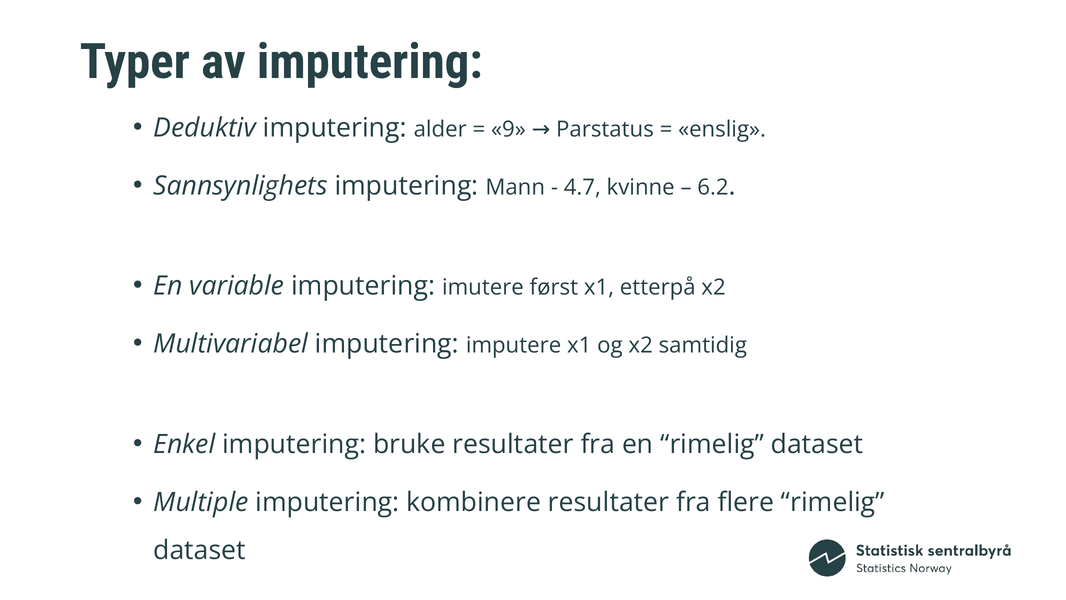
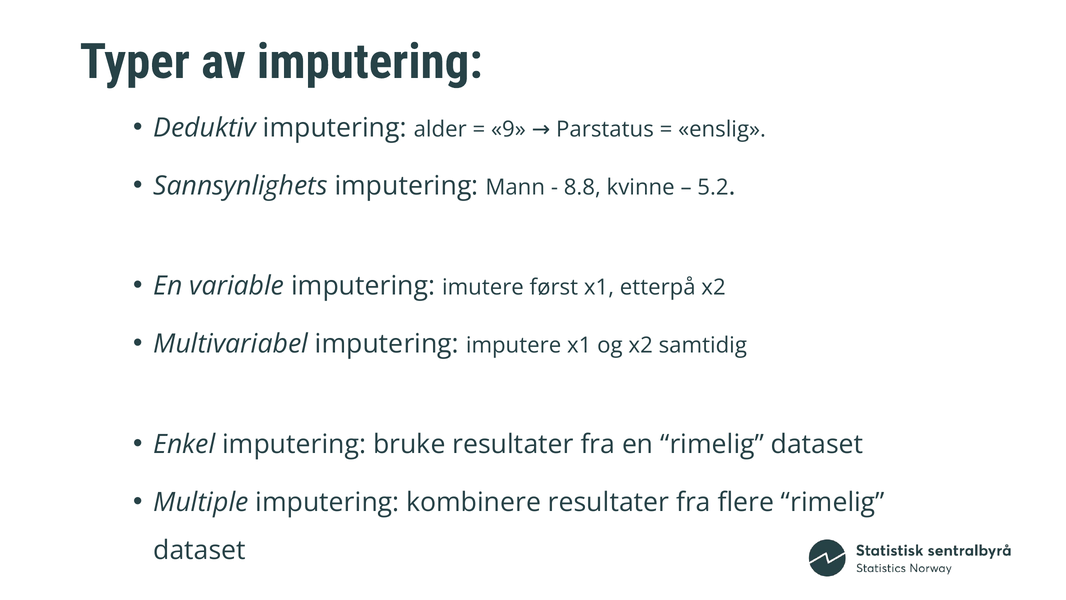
4.7: 4.7 -> 8.8
6.2: 6.2 -> 5.2
